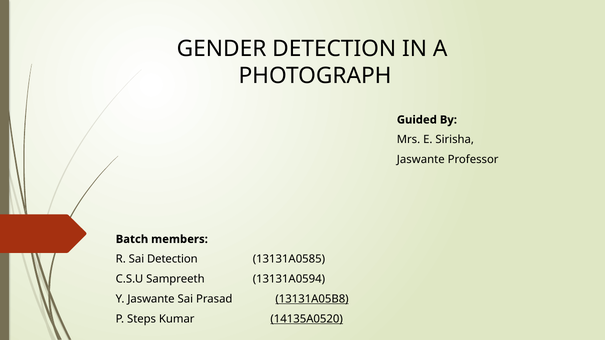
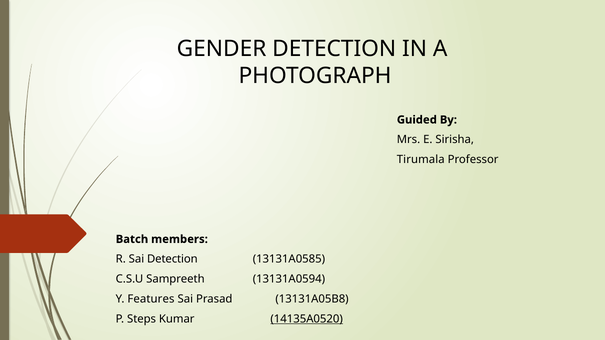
Jaswante at (421, 160): Jaswante -> Tirumala
Y Jaswante: Jaswante -> Features
13131A05B8 underline: present -> none
